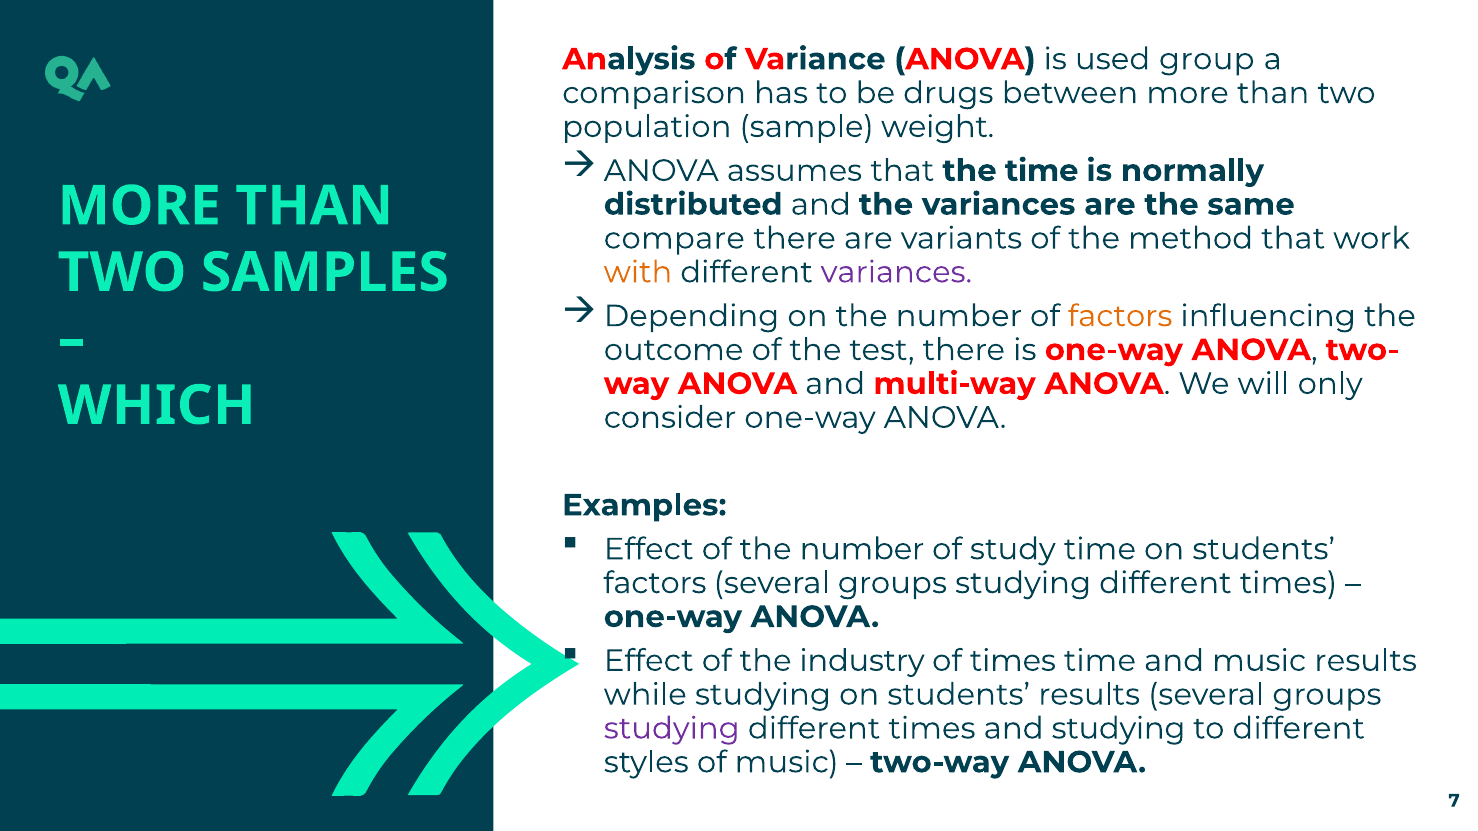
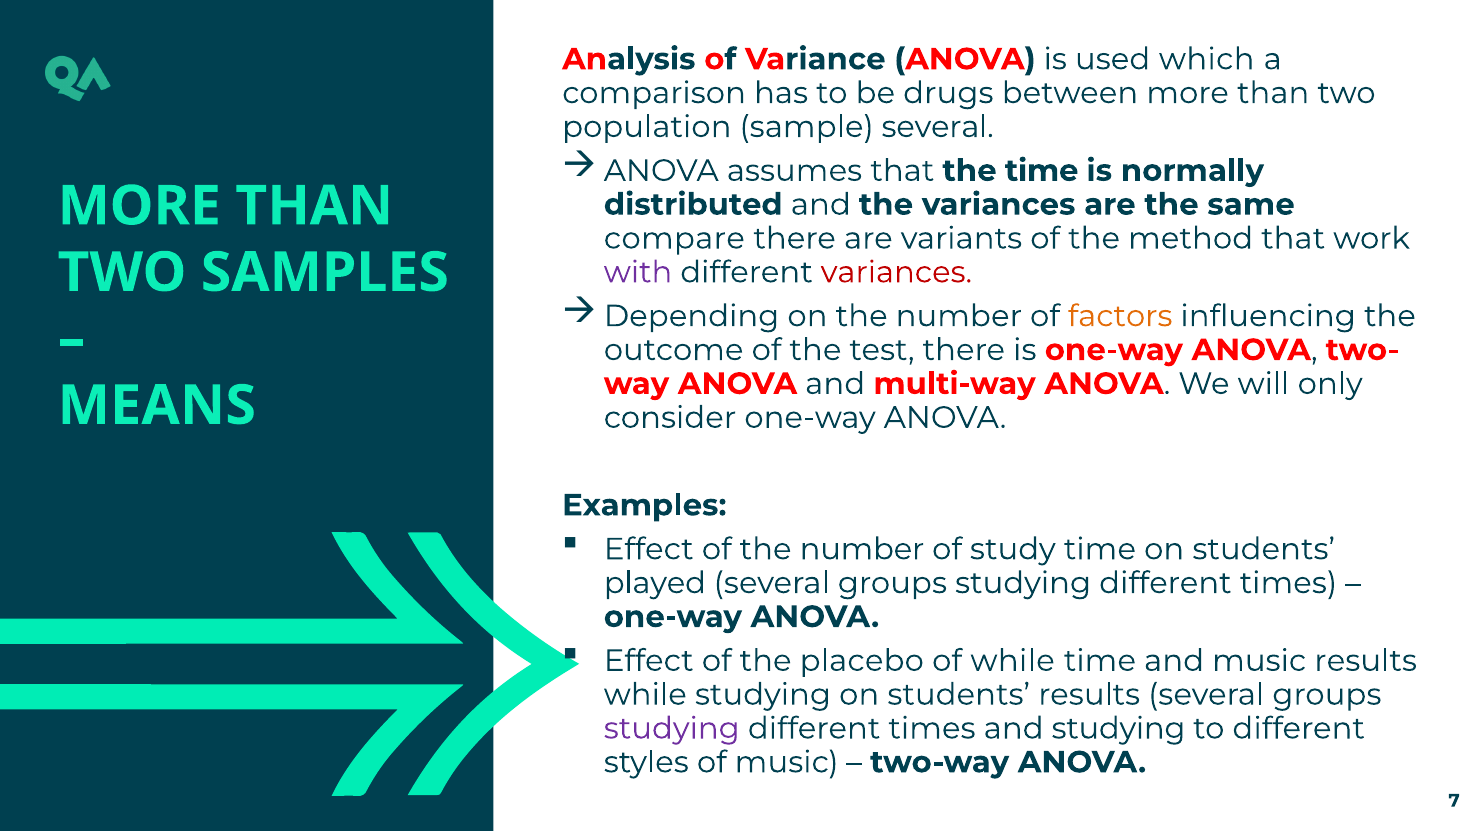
group: group -> which
sample weight: weight -> several
with colour: orange -> purple
variances at (896, 272) colour: purple -> red
WHICH: WHICH -> MEANS
factors at (655, 583): factors -> played
industry: industry -> placebo
of times: times -> while
